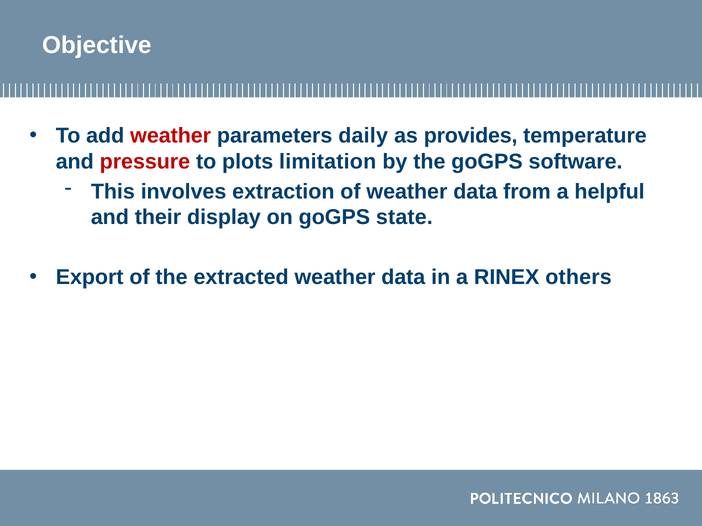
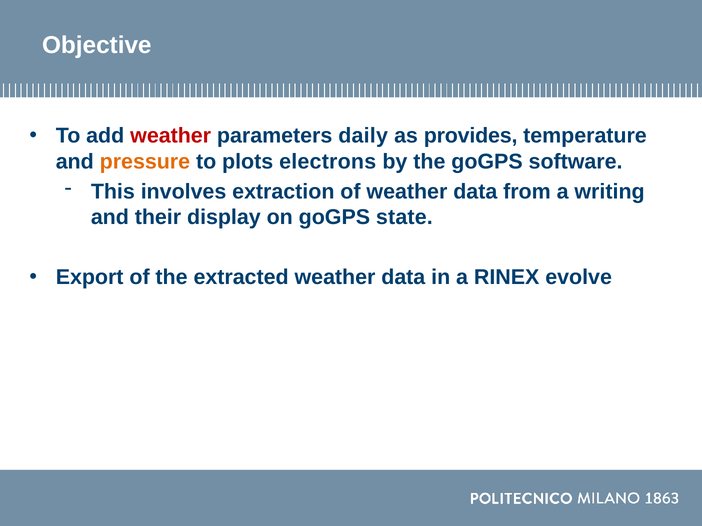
pressure colour: red -> orange
limitation: limitation -> electrons
helpful: helpful -> writing
others: others -> evolve
